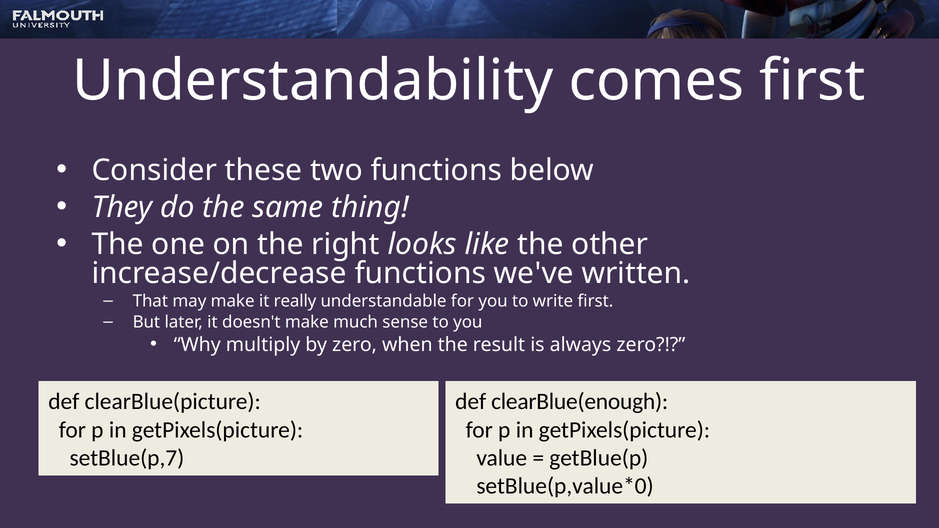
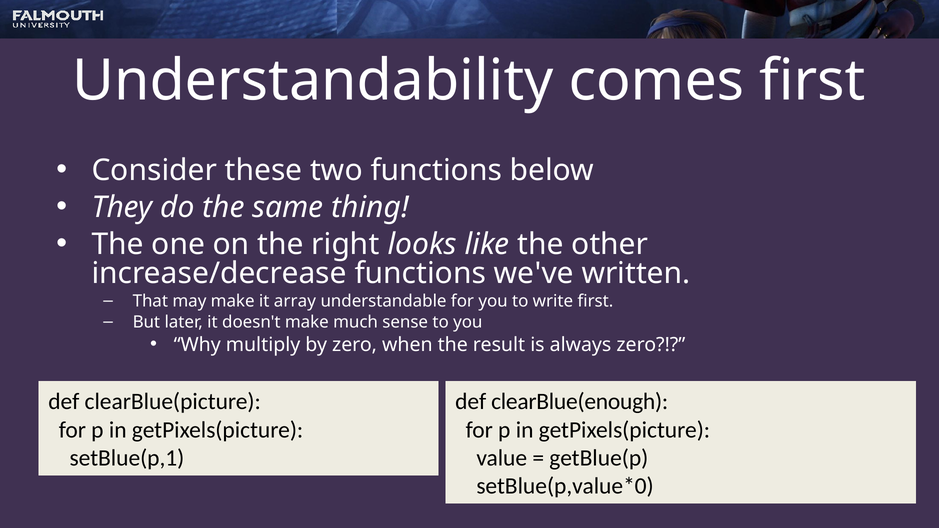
really: really -> array
setBlue(p,7: setBlue(p,7 -> setBlue(p,1
